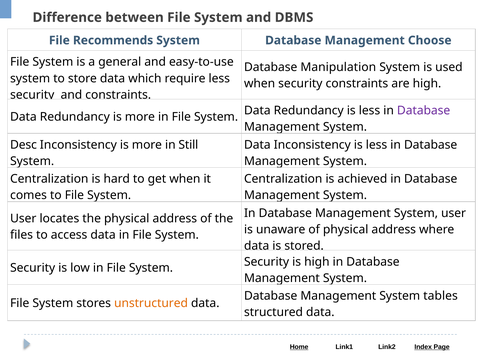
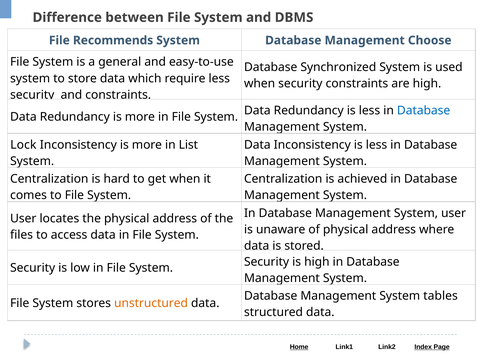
Manipulation: Manipulation -> Synchronized
Database at (424, 111) colour: purple -> blue
Desc: Desc -> Lock
Still: Still -> List
